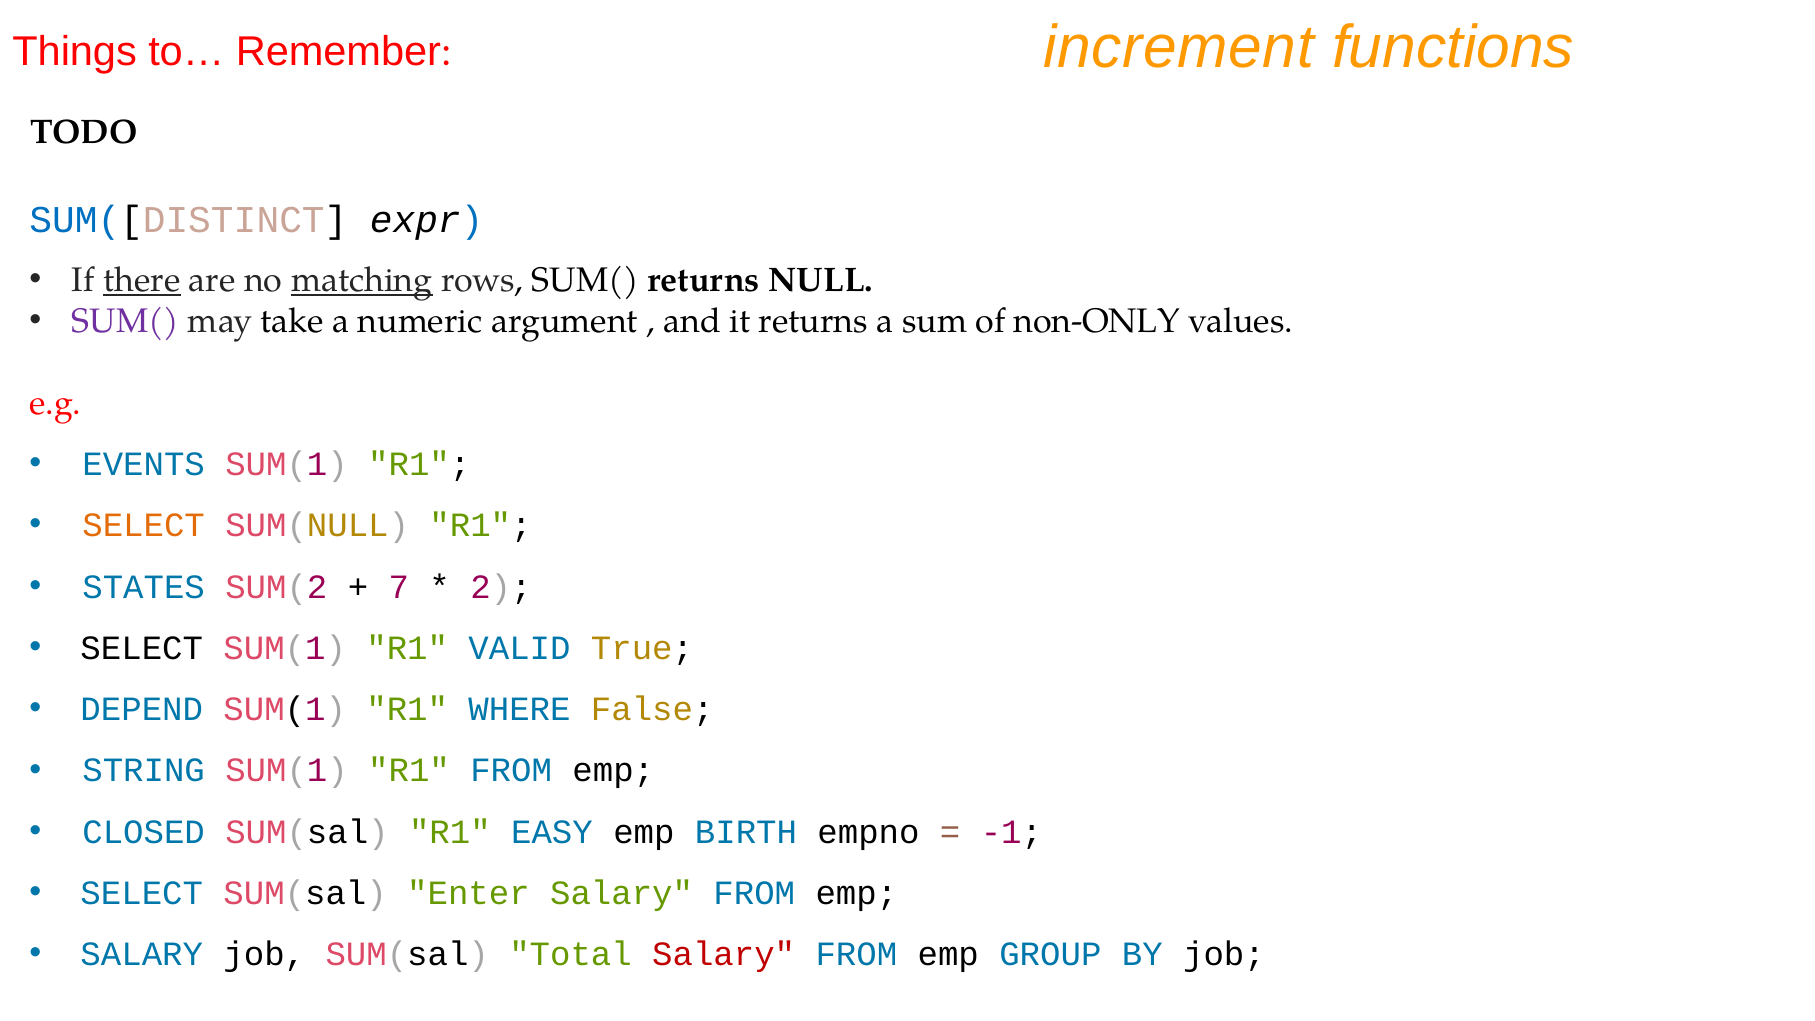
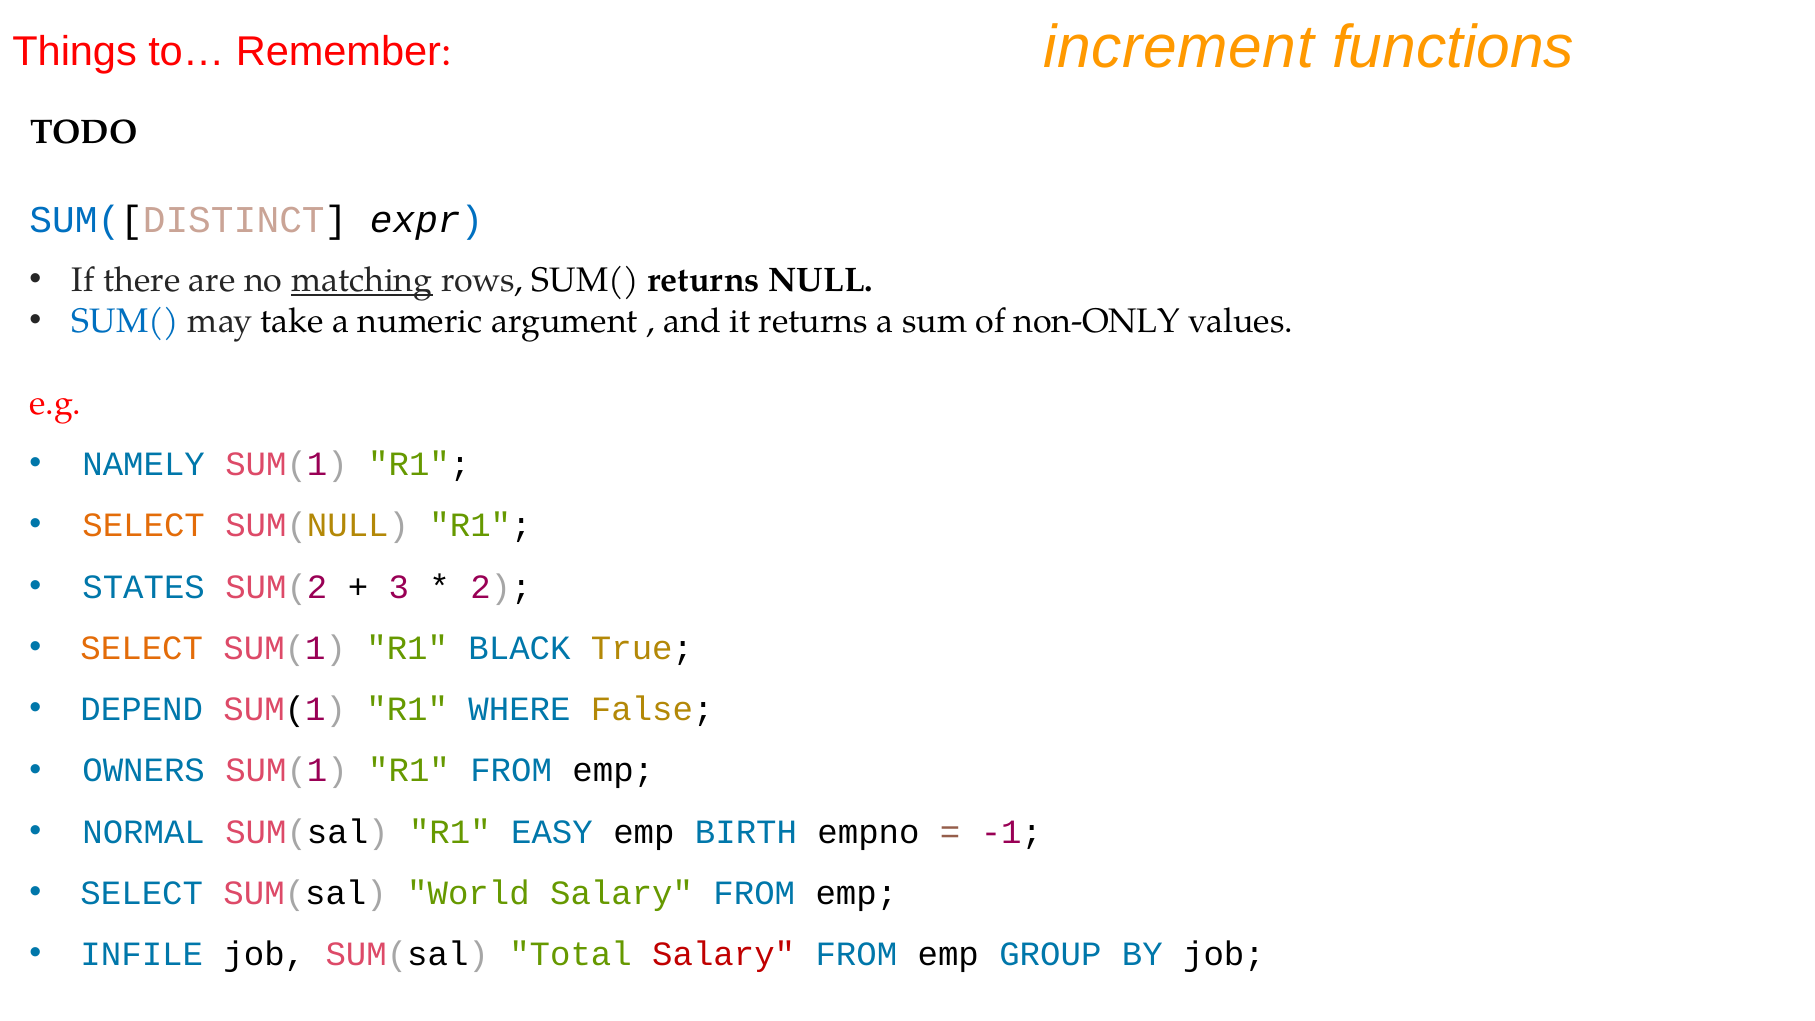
there underline: present -> none
SUM( at (126, 321) colour: purple -> blue
EVENTS: EVENTS -> NAMELY
7: 7 -> 3
SELECT at (142, 648) colour: black -> orange
VALID: VALID -> BLACK
STRING: STRING -> OWNERS
CLOSED: CLOSED -> NORMAL
Enter: Enter -> World
SALARY at (142, 954): SALARY -> INFILE
